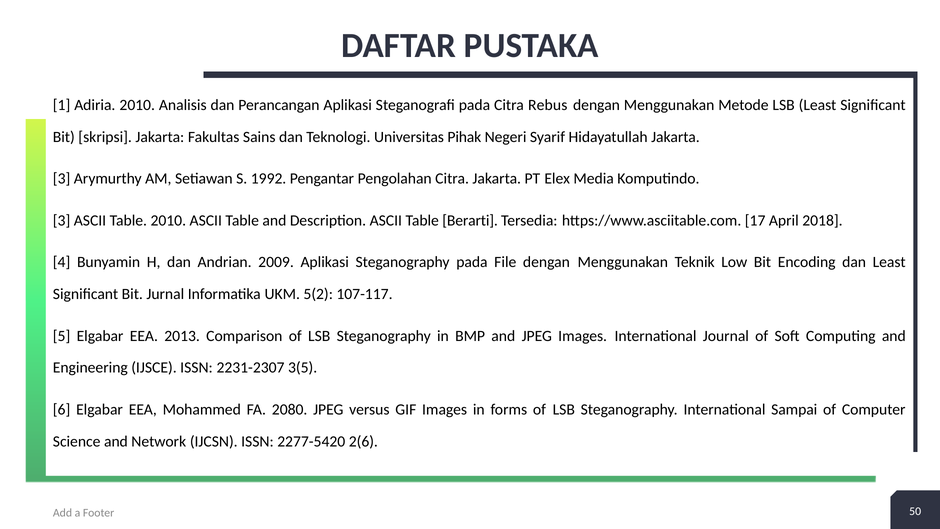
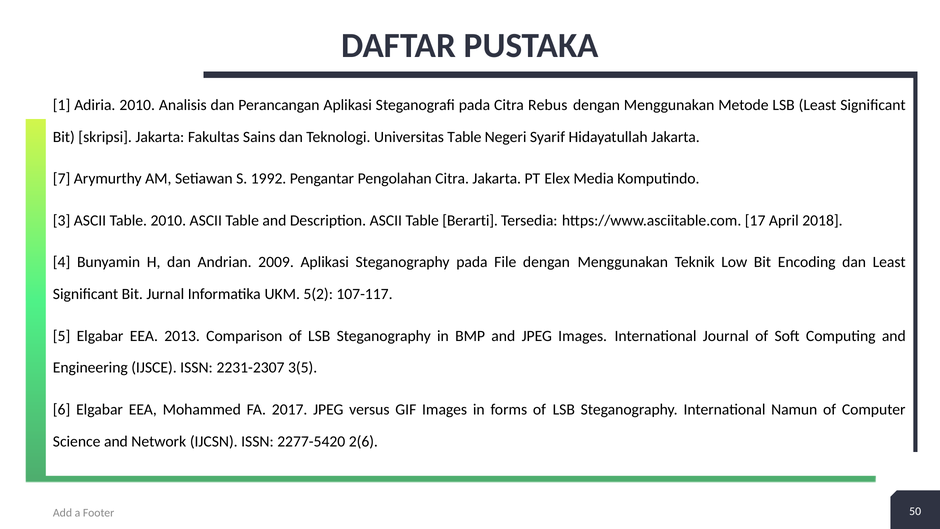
Universitas Pihak: Pihak -> Table
3 at (62, 179): 3 -> 7
2080: 2080 -> 2017
Sampai: Sampai -> Namun
